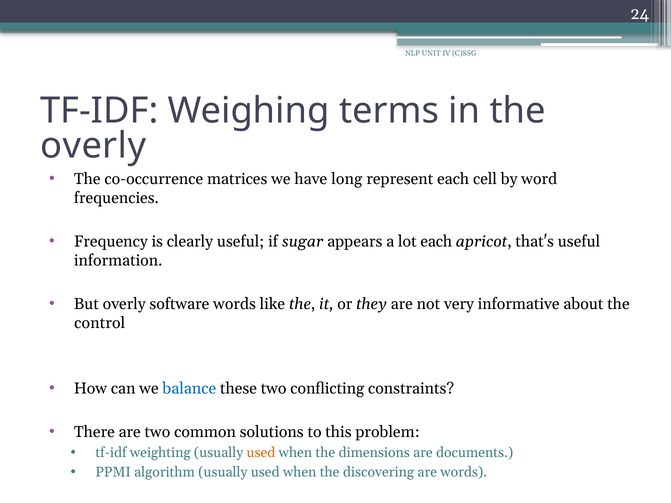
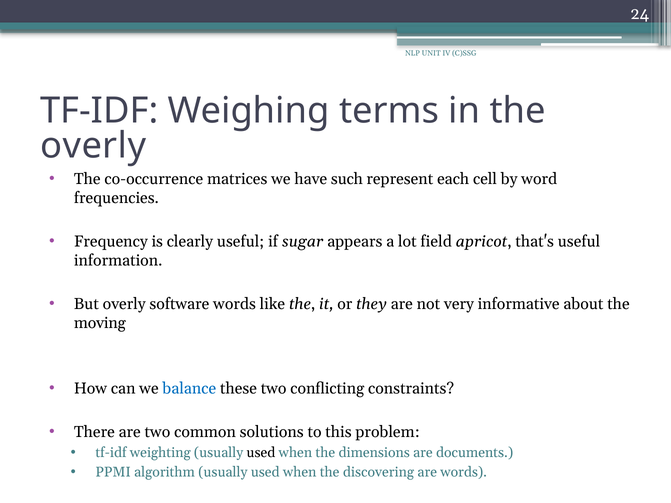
long: long -> such
lot each: each -> field
control: control -> moving
used at (261, 453) colour: orange -> black
